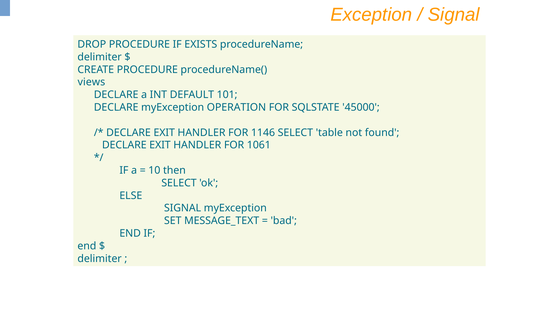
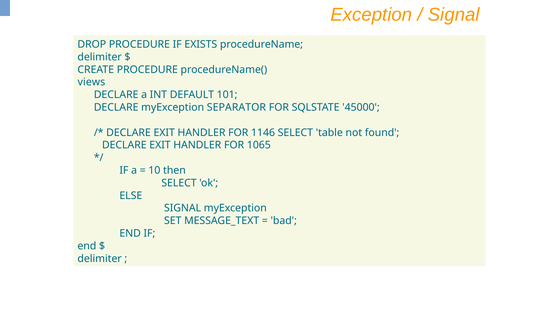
OPERATION: OPERATION -> SEPARATOR
1061: 1061 -> 1065
